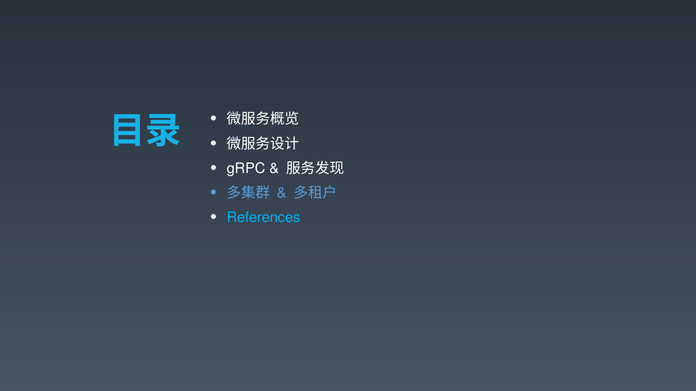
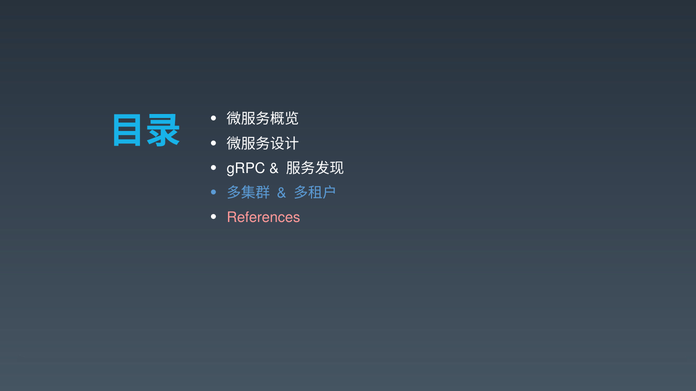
References colour: light blue -> pink
